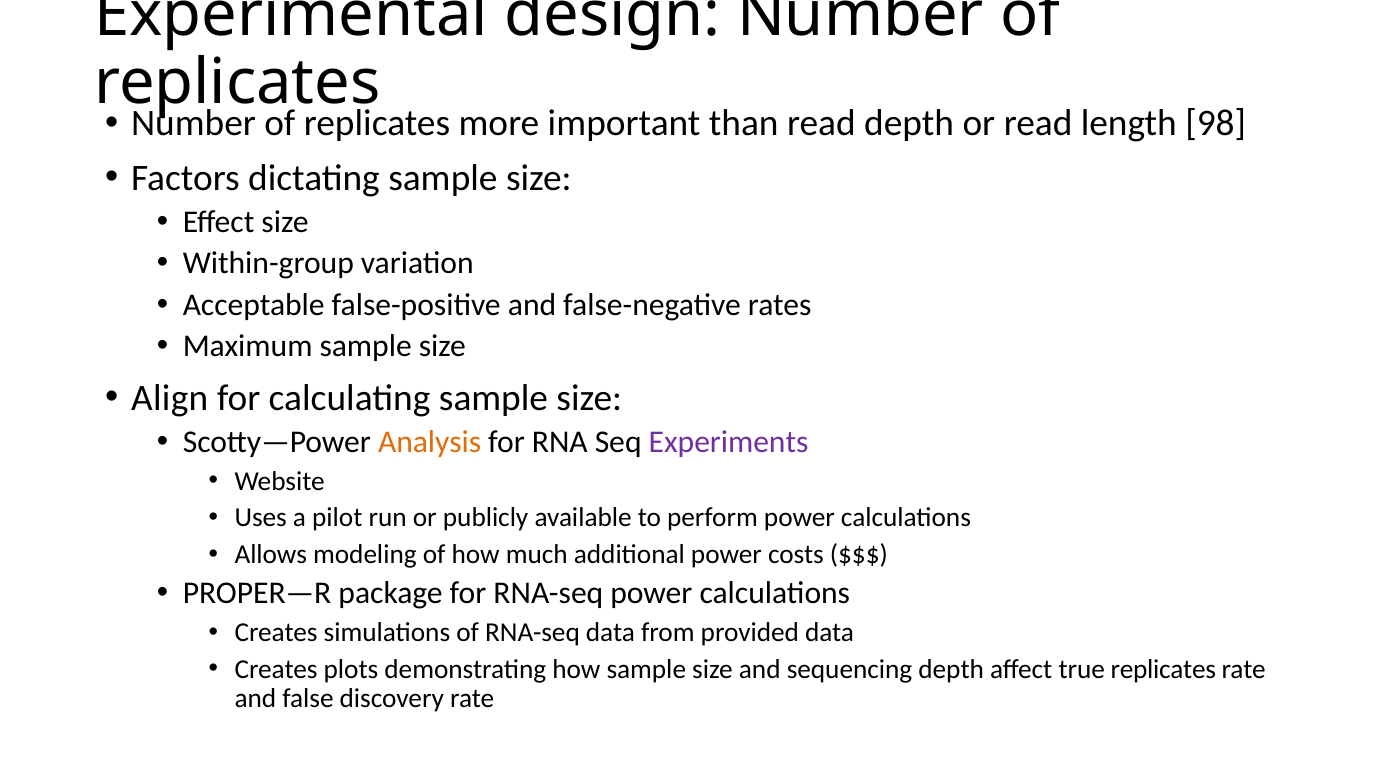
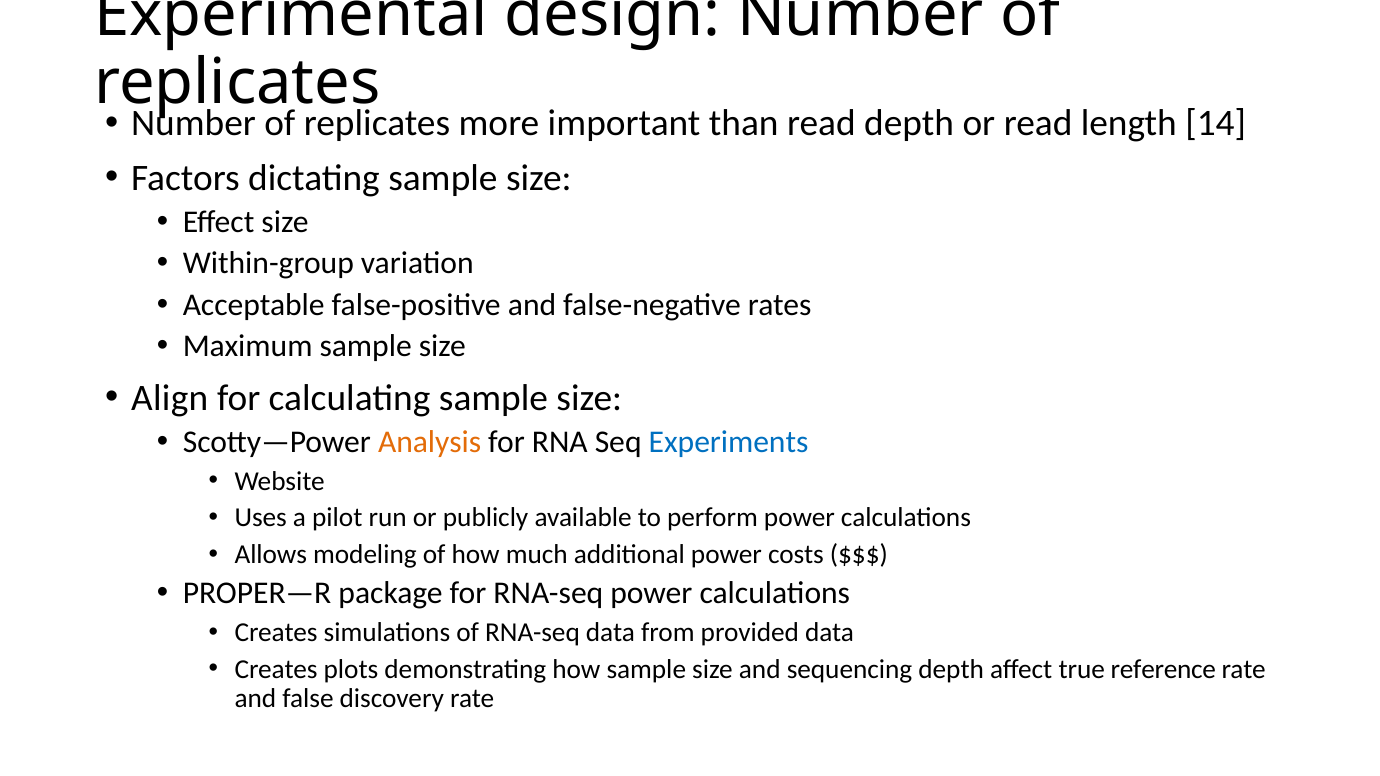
98: 98 -> 14
Experiments colour: purple -> blue
true replicates: replicates -> reference
